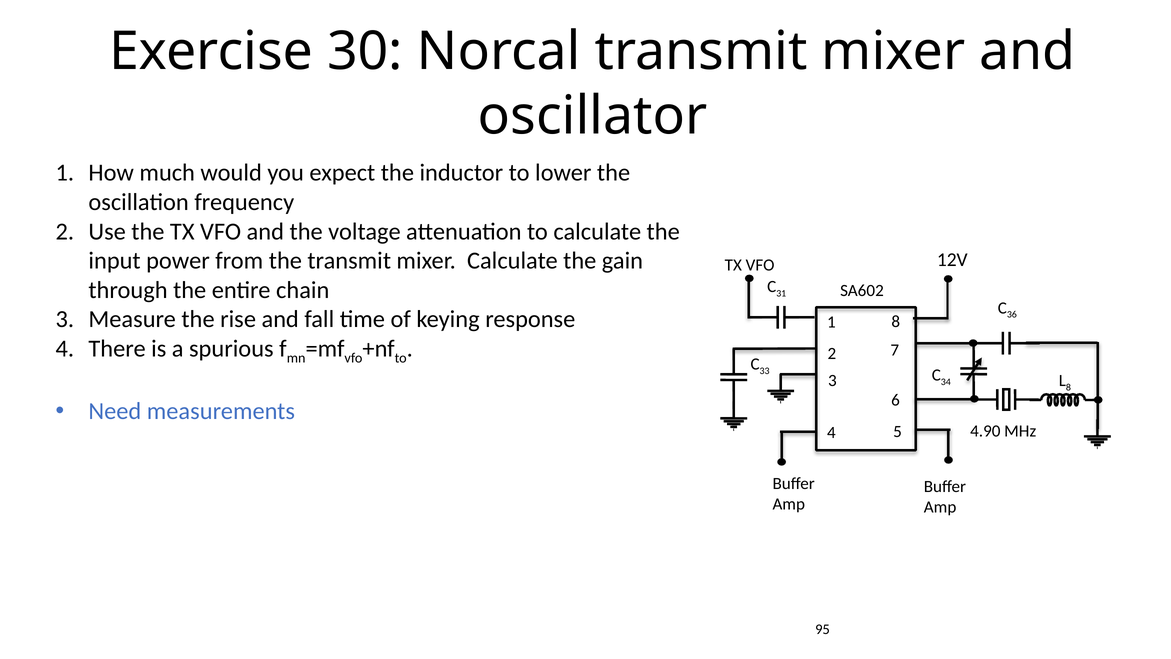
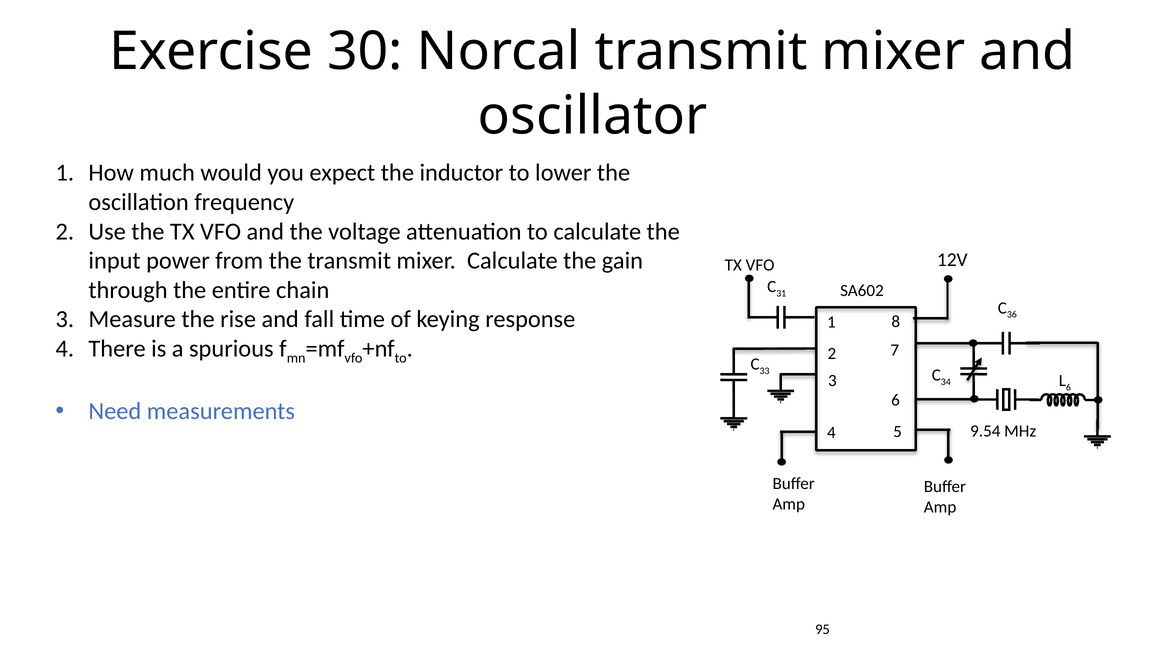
8 at (1068, 387): 8 -> 6
4.90: 4.90 -> 9.54
